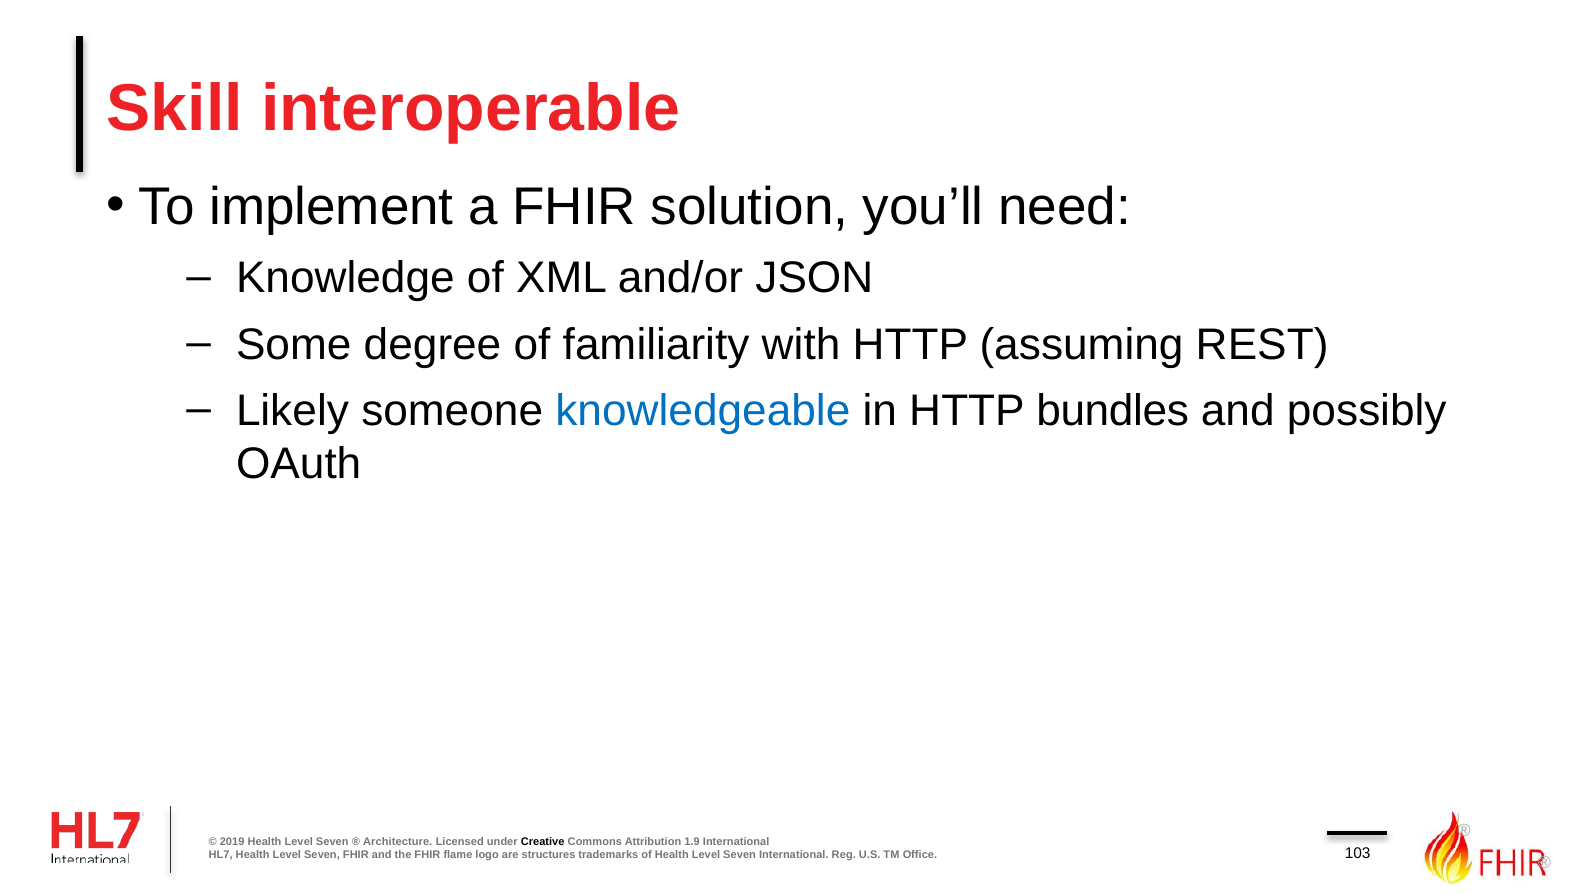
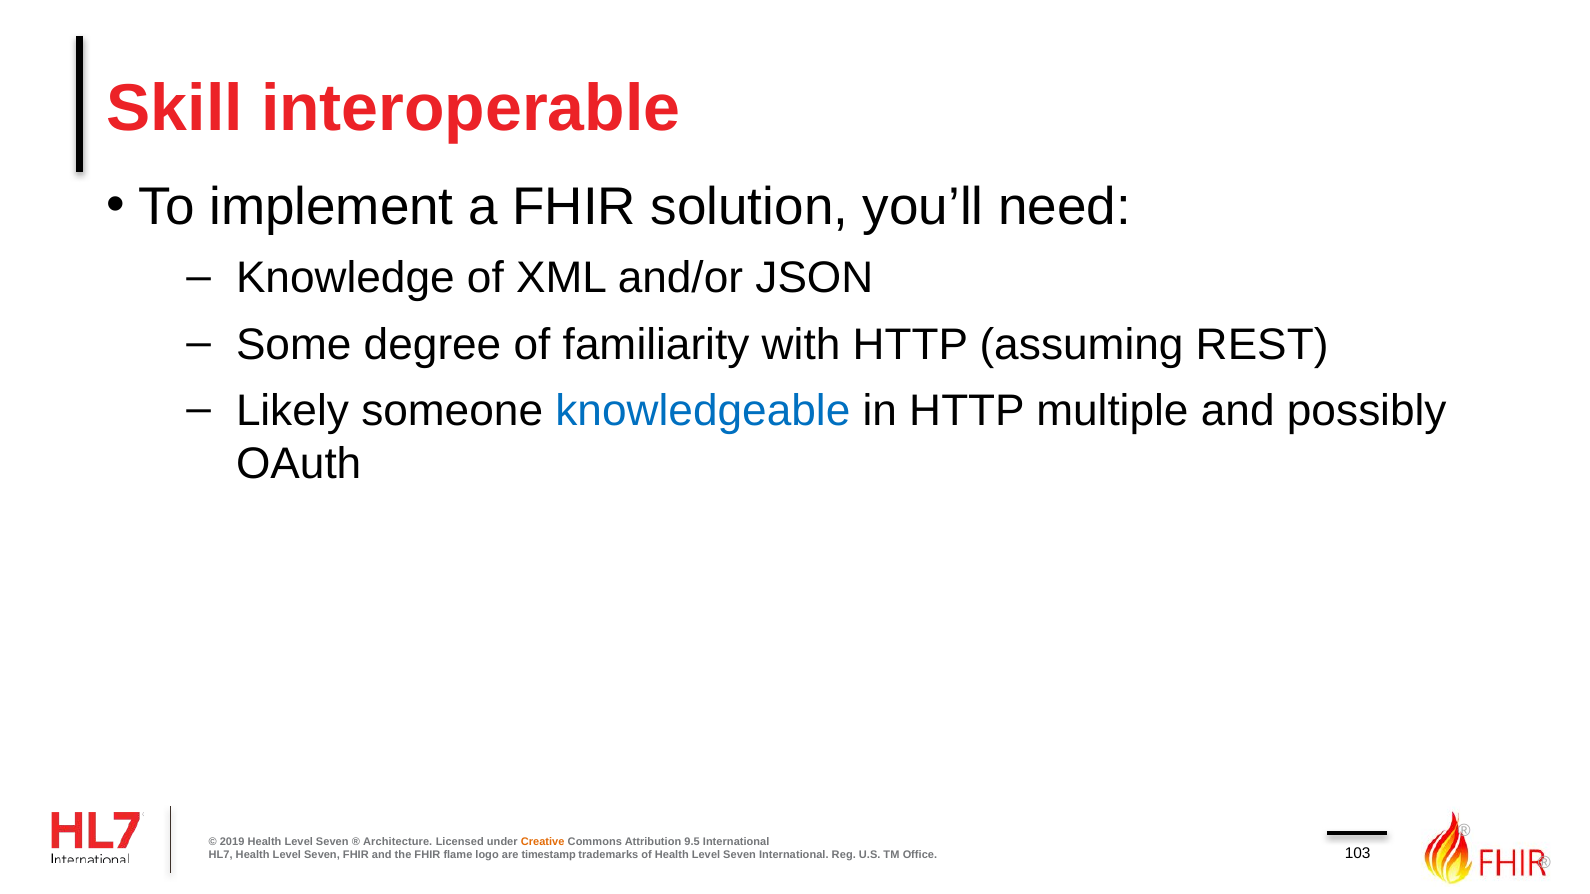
bundles: bundles -> multiple
Creative colour: black -> orange
1.9: 1.9 -> 9.5
structures: structures -> timestamp
